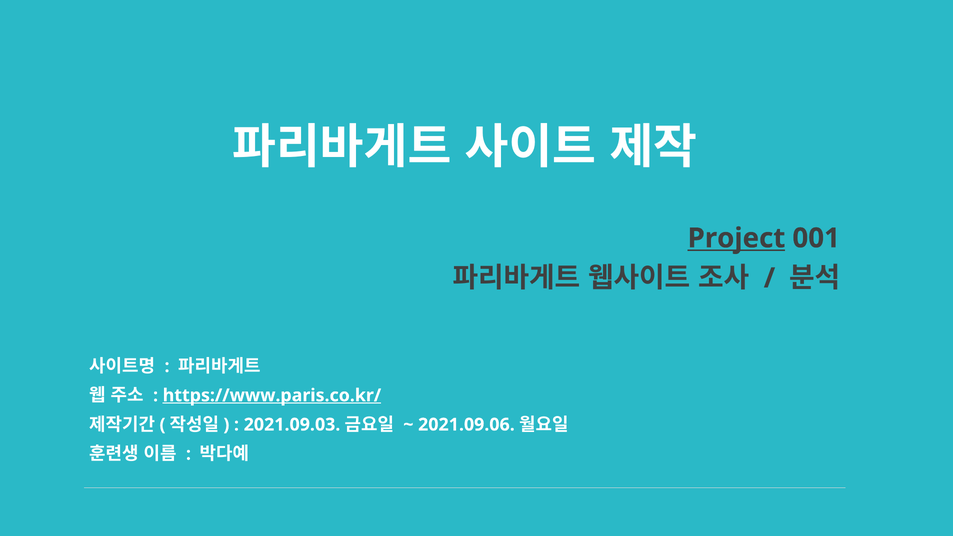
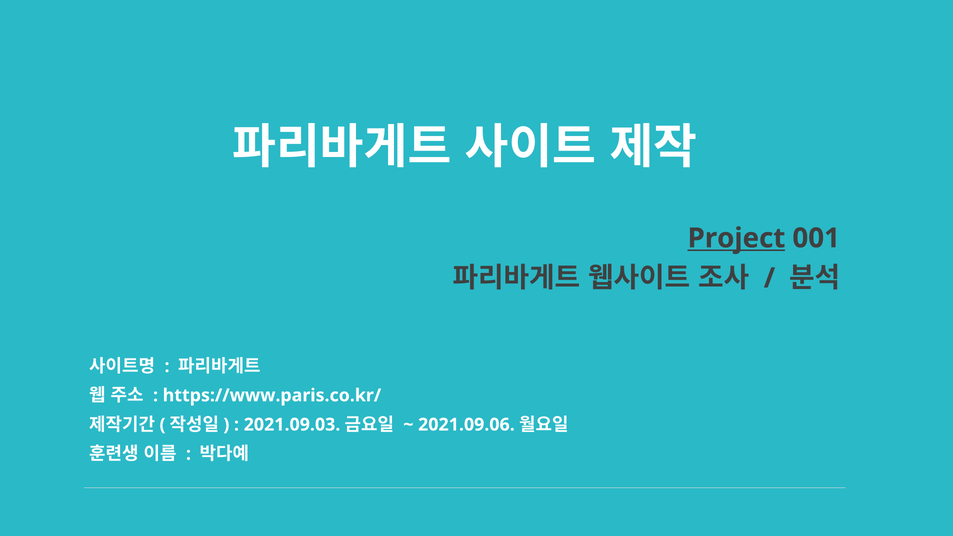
https://www.paris.co.kr/ underline: present -> none
